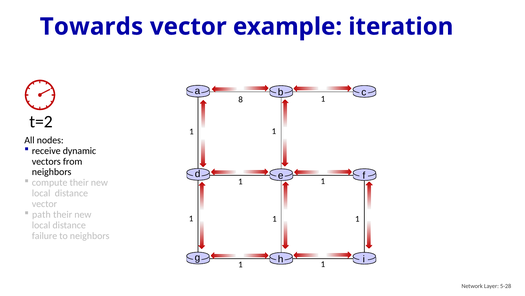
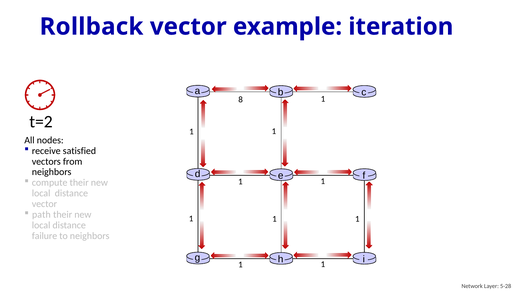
Towards: Towards -> Rollback
dynamic: dynamic -> satisfied
